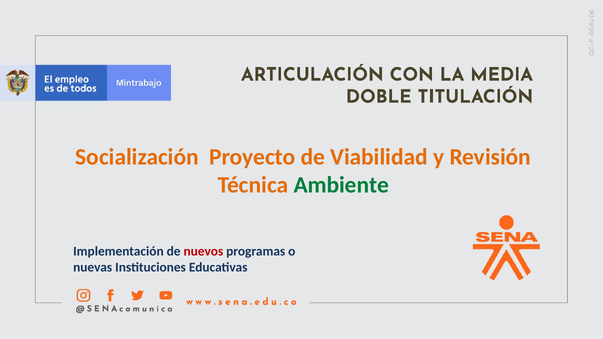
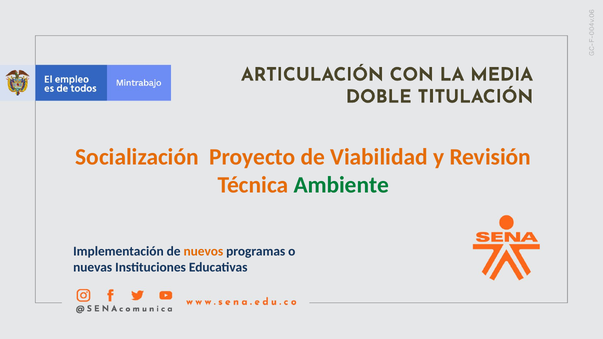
nuevos colour: red -> orange
